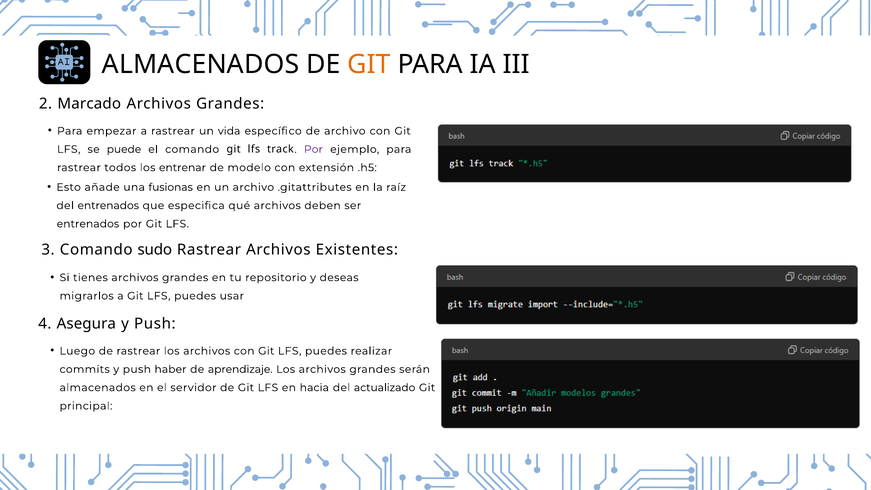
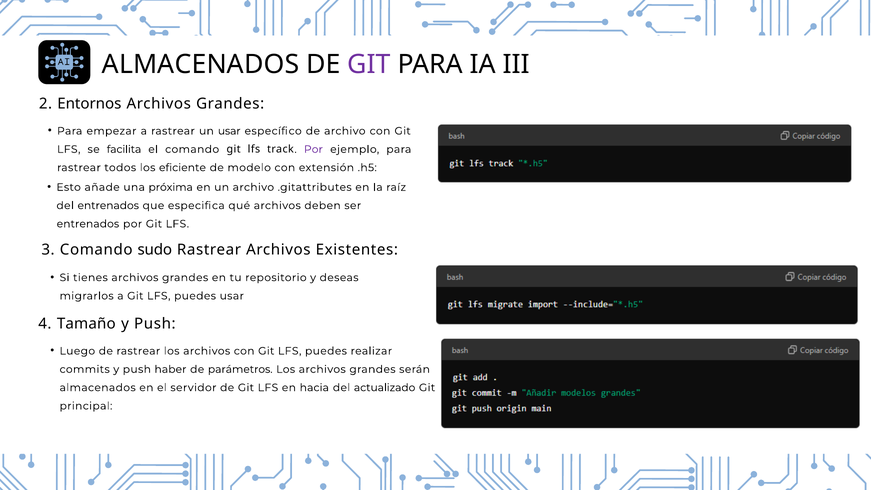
GIT at (369, 64) colour: orange -> purple
Marcado: Marcado -> Entornos
un vida: vida -> usar
puede: puede -> facilita
entrenar: entrenar -> eficiente
fusionas: fusionas -> próxima
Asegura: Asegura -> Tamaño
aprendizaje: aprendizaje -> parámetros
